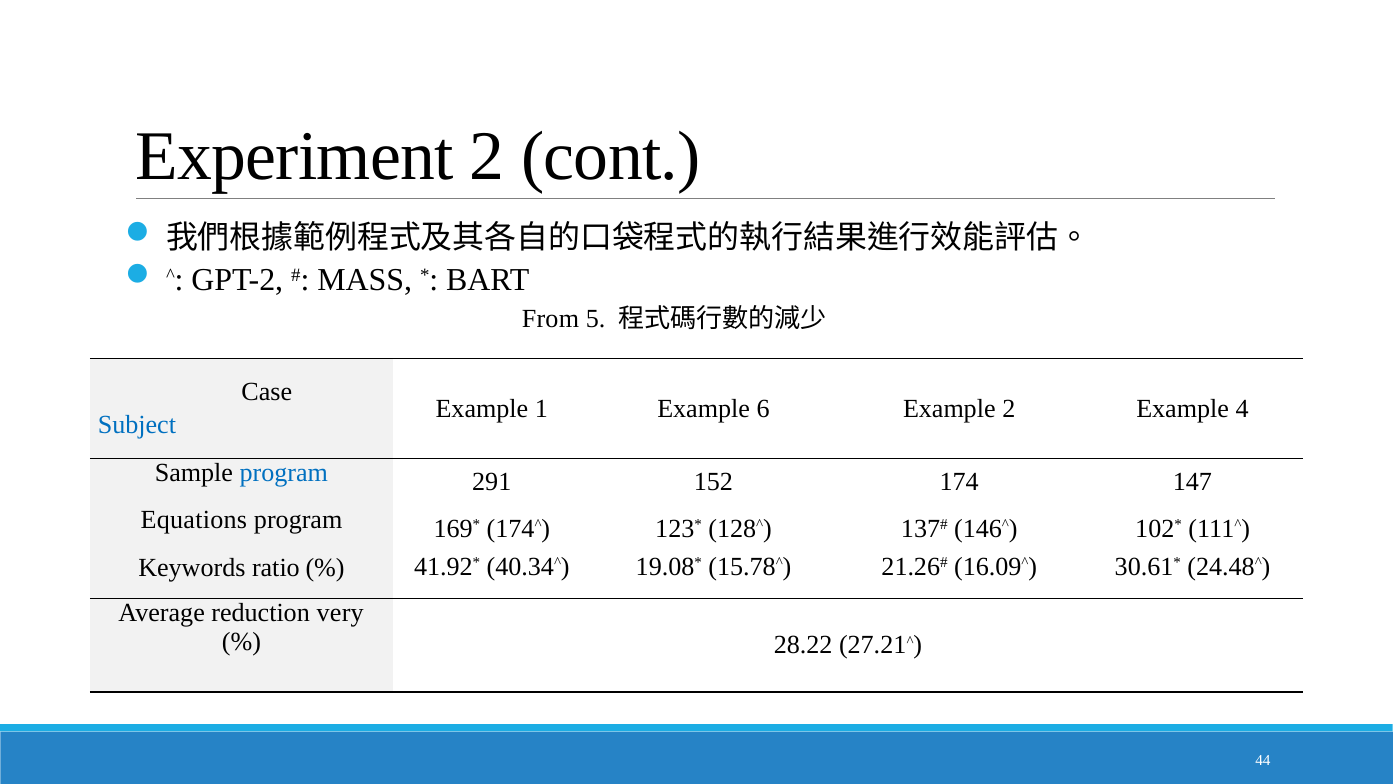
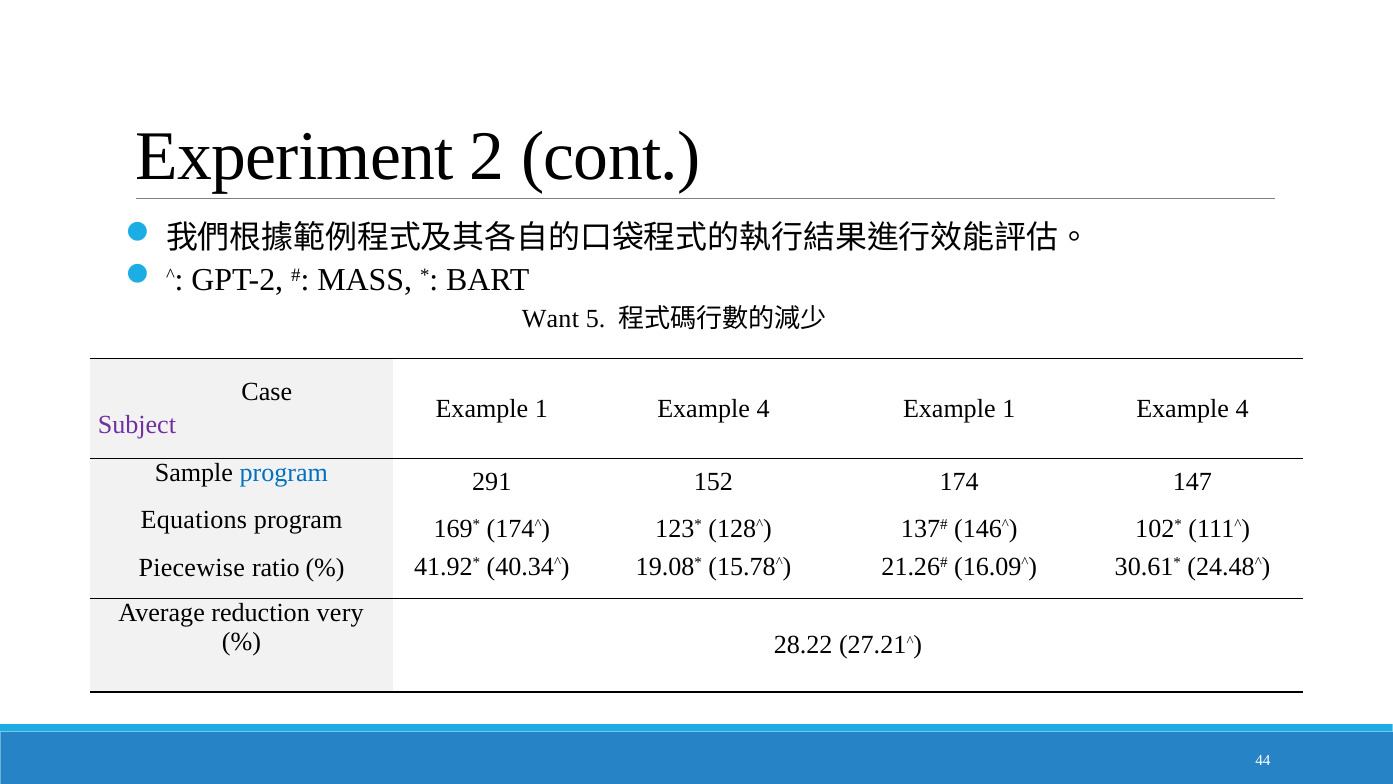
From: From -> Want
6 at (763, 408): 6 -> 4
2 at (1009, 408): 2 -> 1
Subject colour: blue -> purple
Keywords: Keywords -> Piecewise
